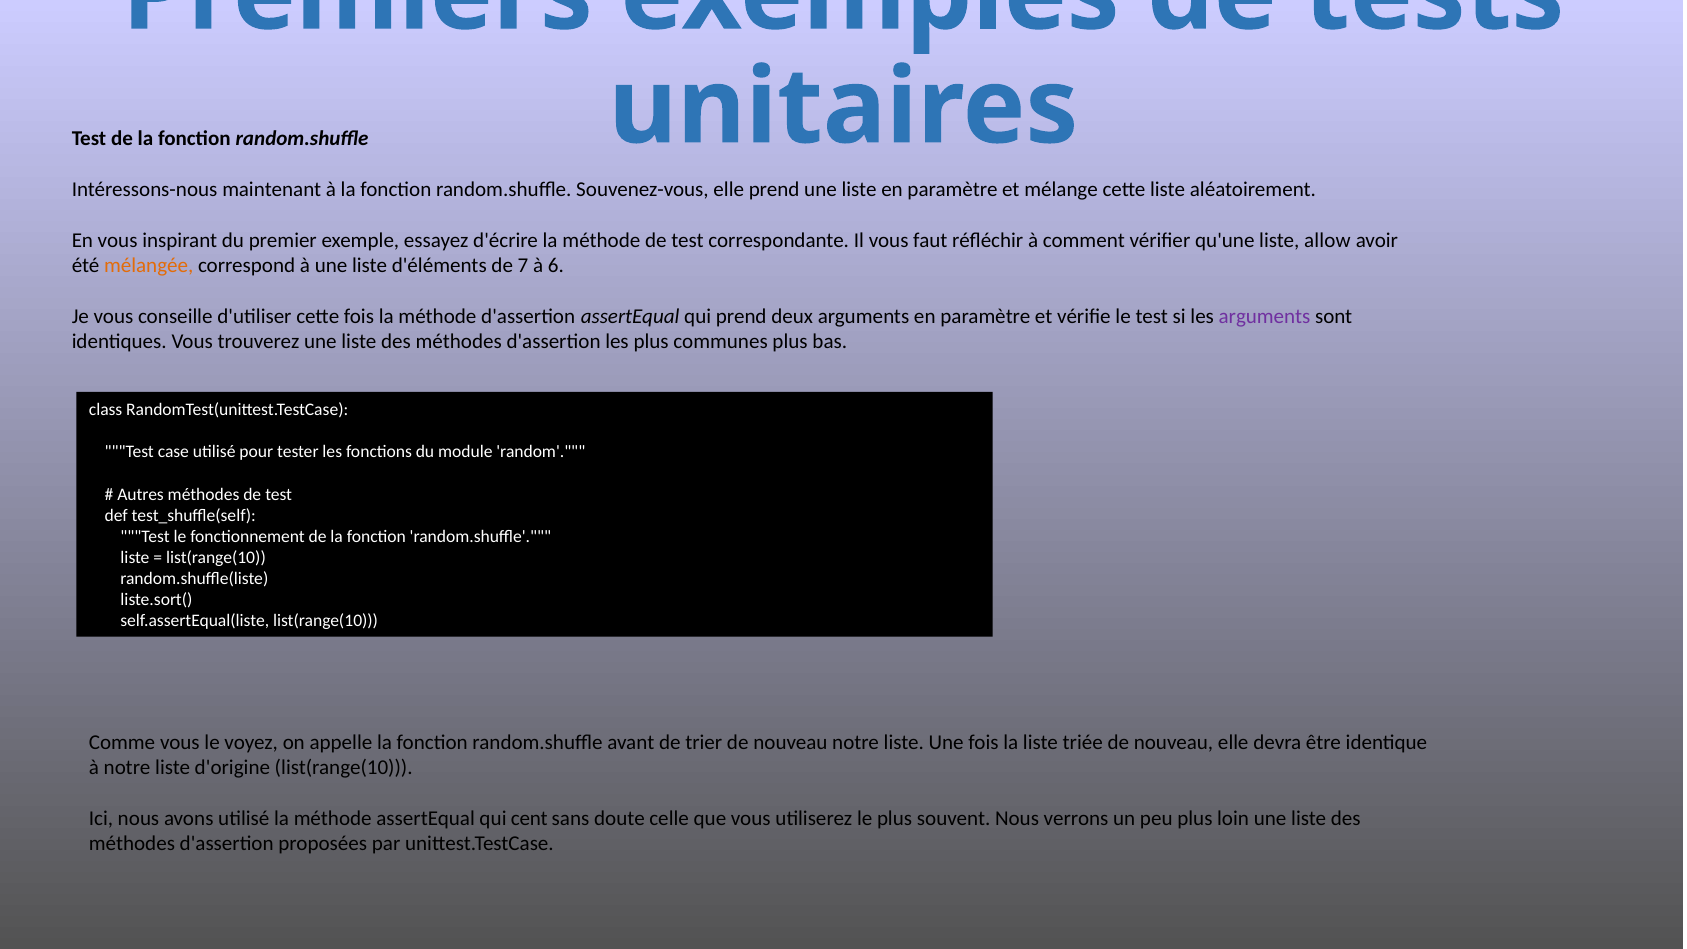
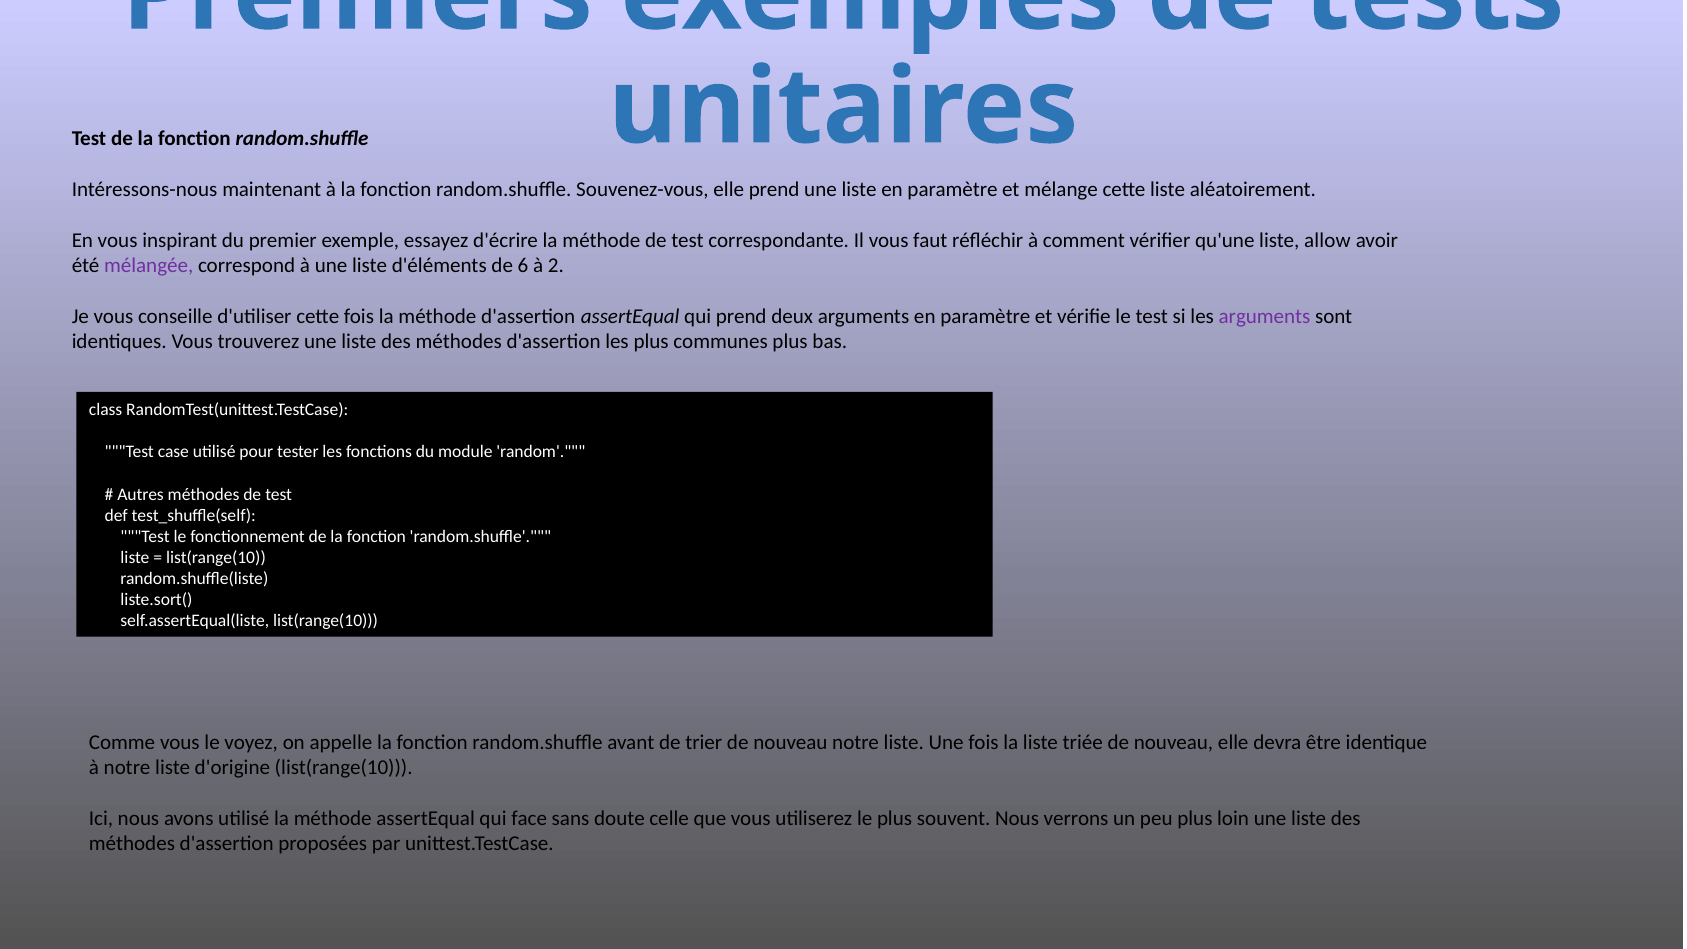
mélangée colour: orange -> purple
7: 7 -> 6
6: 6 -> 2
cent: cent -> face
